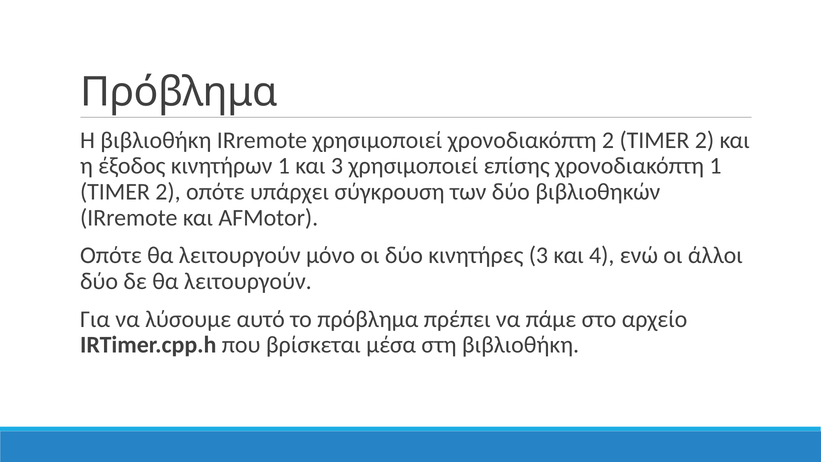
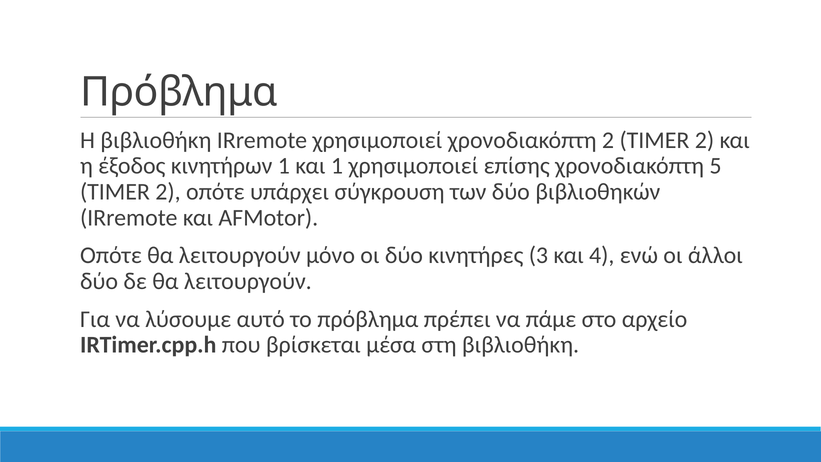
και 3: 3 -> 1
χρονοδιακόπτη 1: 1 -> 5
